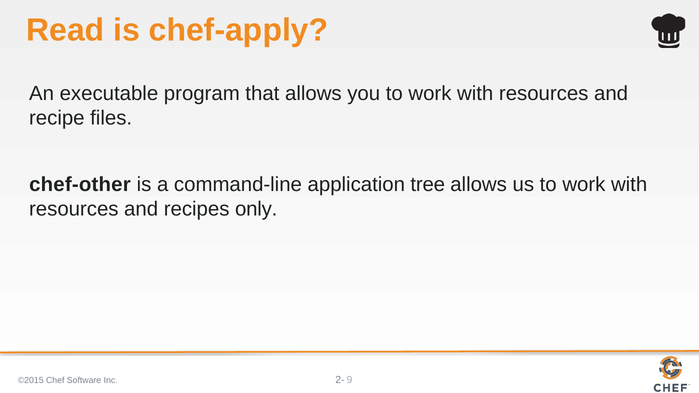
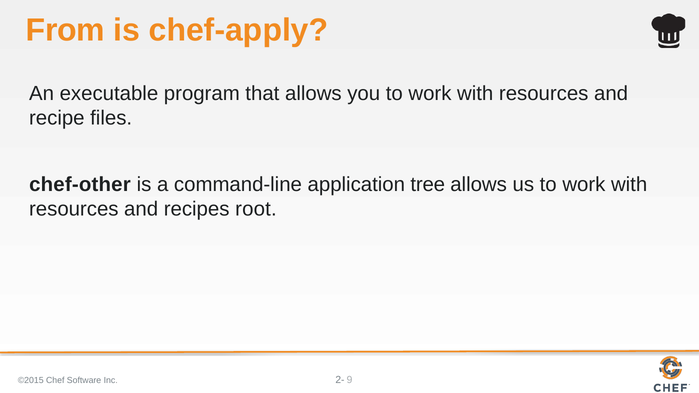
Read: Read -> From
only: only -> root
